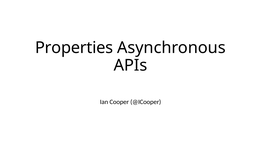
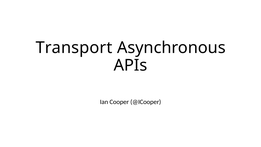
Properties: Properties -> Transport
